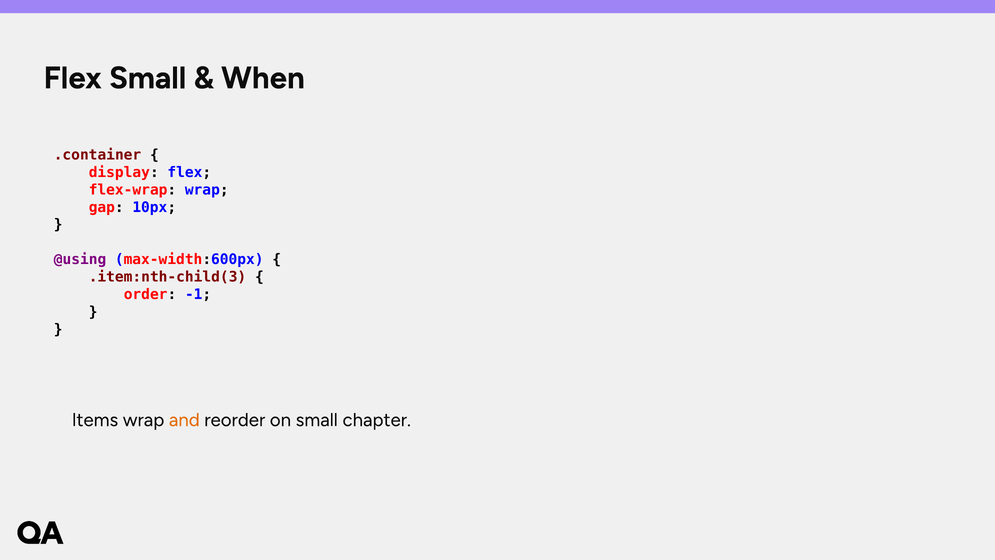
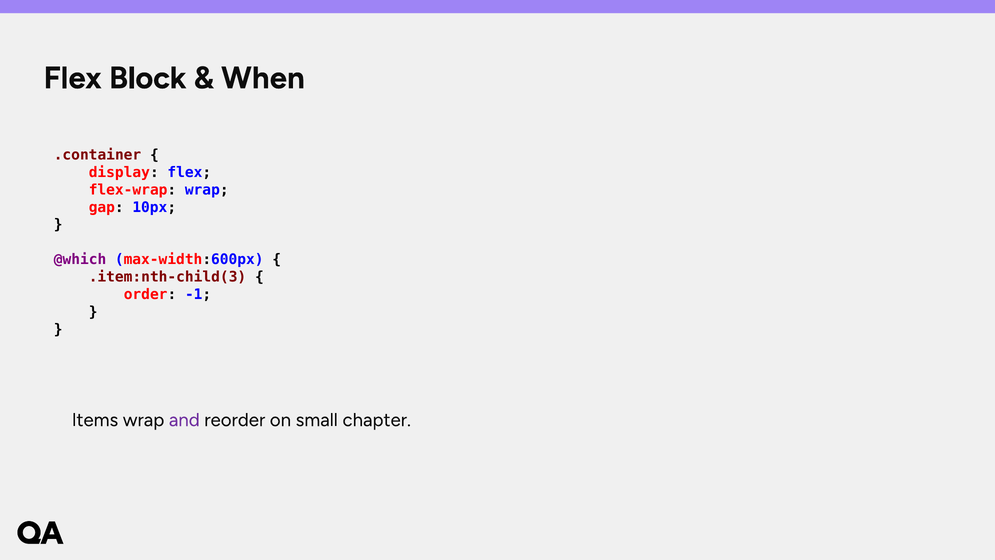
Flex Small: Small -> Block
@using: @using -> @which
and colour: orange -> purple
